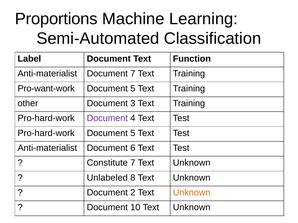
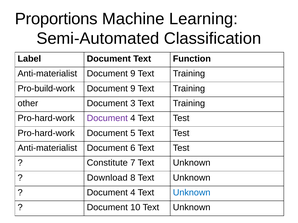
Anti-materialist Document 7: 7 -> 9
Pro-want-work: Pro-want-work -> Pro-build-work
5 at (133, 89): 5 -> 9
Unlabeled: Unlabeled -> Download
2 at (133, 193): 2 -> 4
Unknown at (192, 193) colour: orange -> blue
